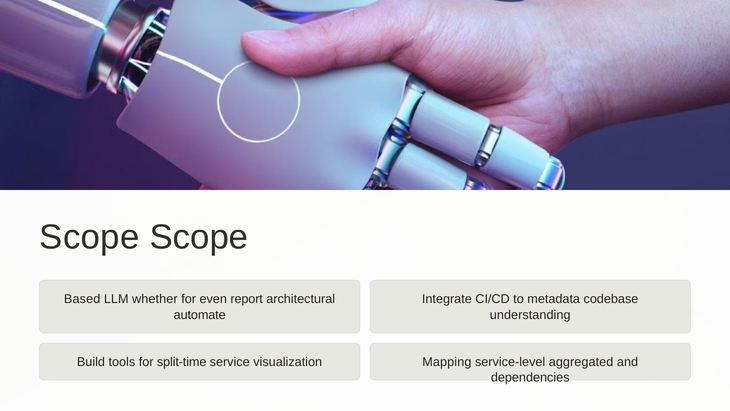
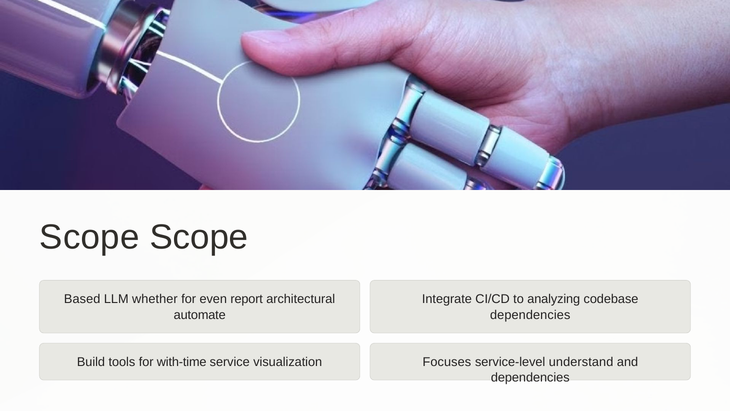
metadata: metadata -> analyzing
understanding at (530, 315): understanding -> dependencies
split-time: split-time -> with-time
Mapping: Mapping -> Focuses
aggregated: aggregated -> understand
